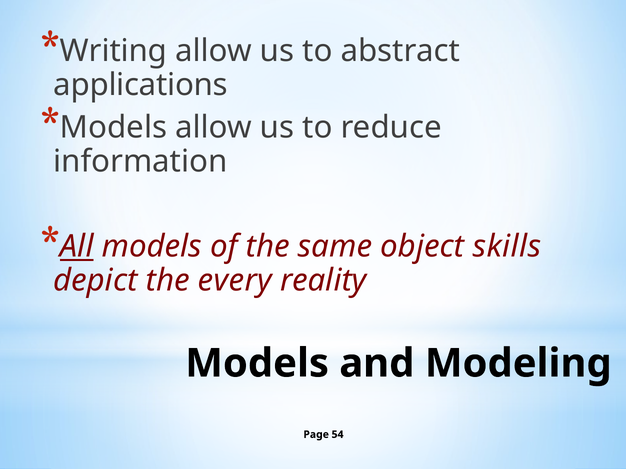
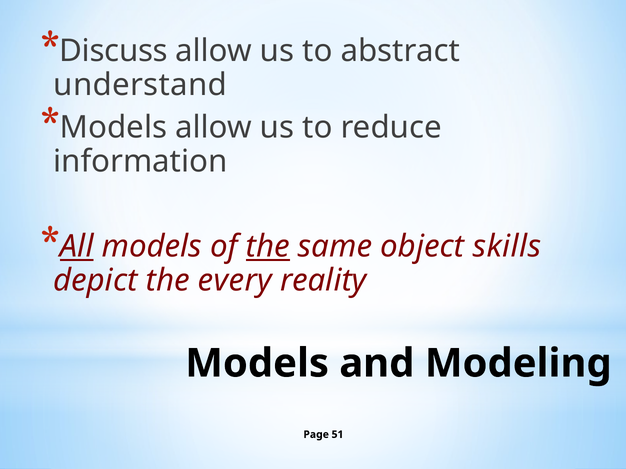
Writing: Writing -> Discuss
applications: applications -> understand
the at (268, 247) underline: none -> present
54: 54 -> 51
